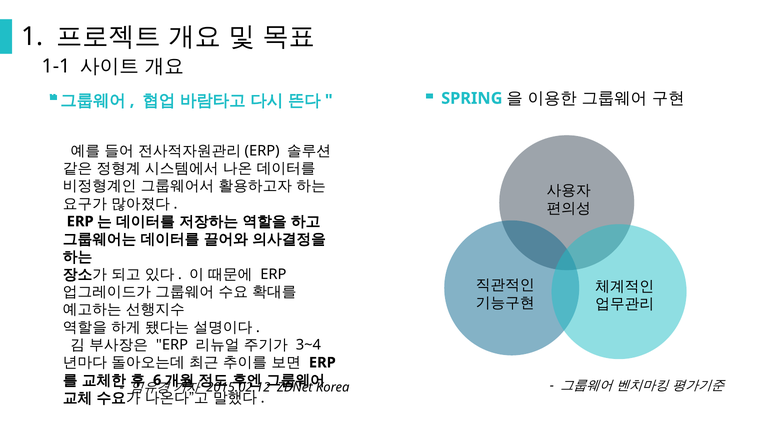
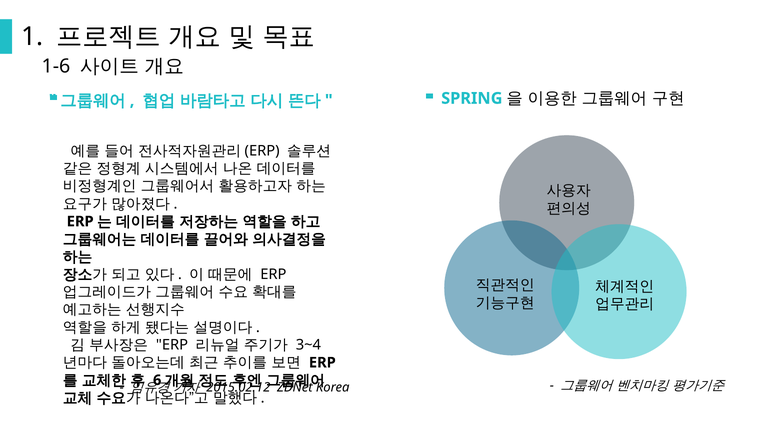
1-1: 1-1 -> 1-6
